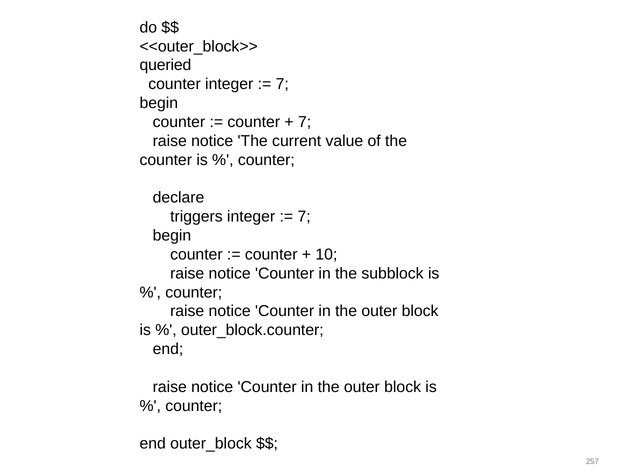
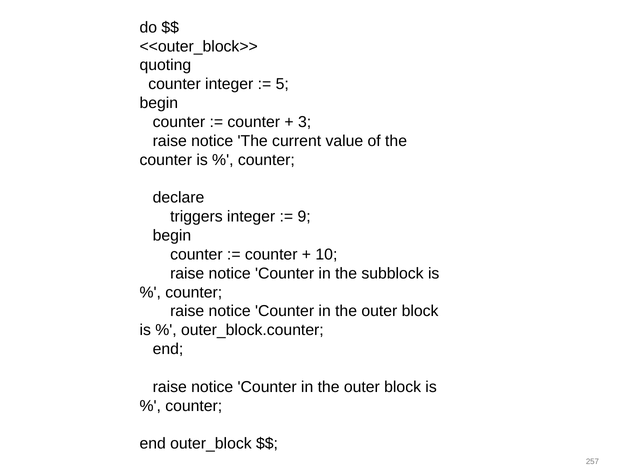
queried: queried -> quoting
7 at (282, 84): 7 -> 5
7 at (305, 122): 7 -> 3
7 at (304, 217): 7 -> 9
